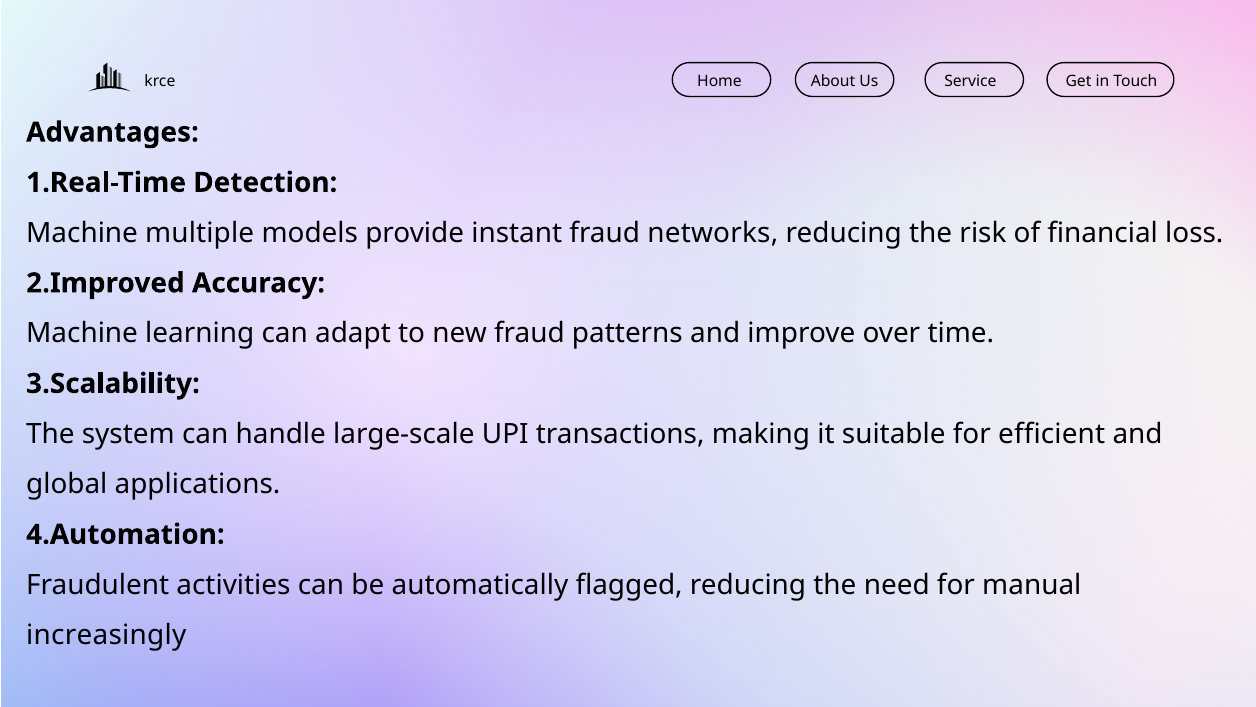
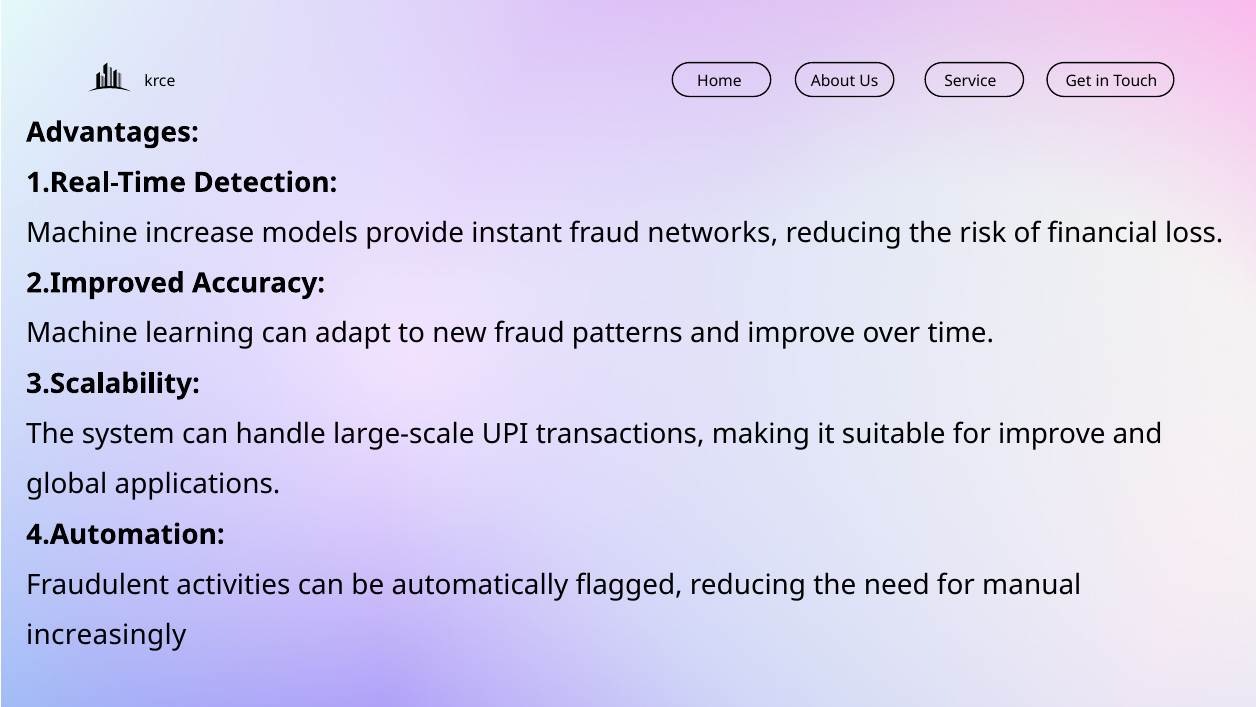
multiple: multiple -> increase
for efficient: efficient -> improve
